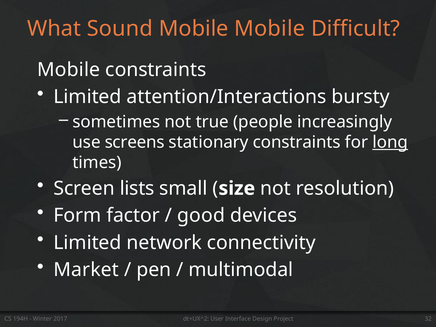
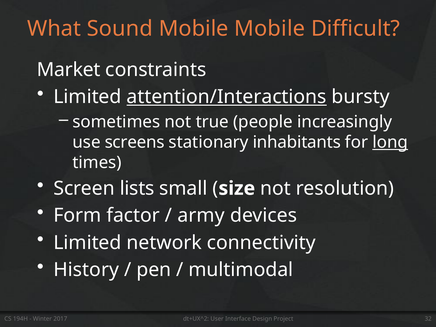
Mobile at (69, 70): Mobile -> Market
attention/Interactions underline: none -> present
stationary constraints: constraints -> inhabitants
good: good -> army
Market: Market -> History
